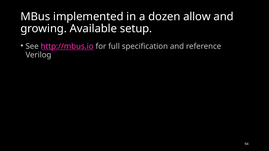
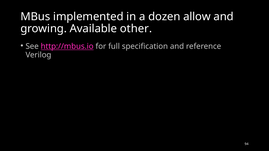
setup: setup -> other
